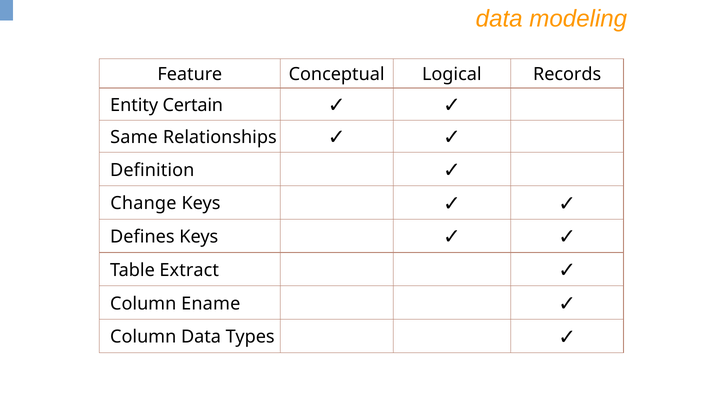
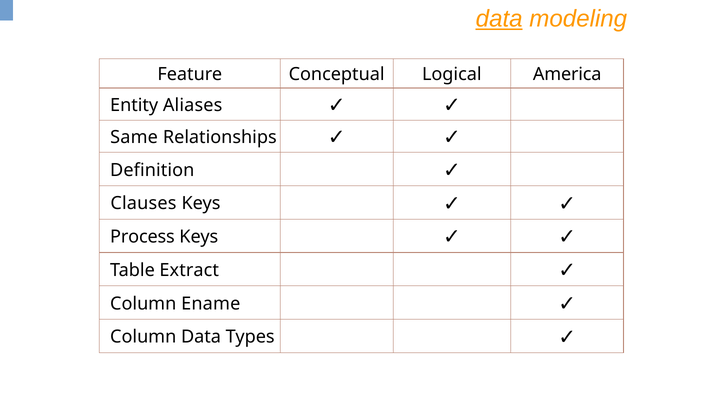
data at (499, 19) underline: none -> present
Records: Records -> America
Certain: Certain -> Aliases
Change: Change -> Clauses
Defines: Defines -> Process
